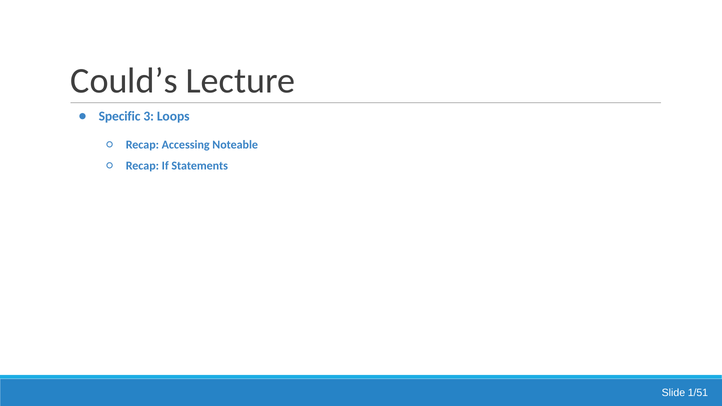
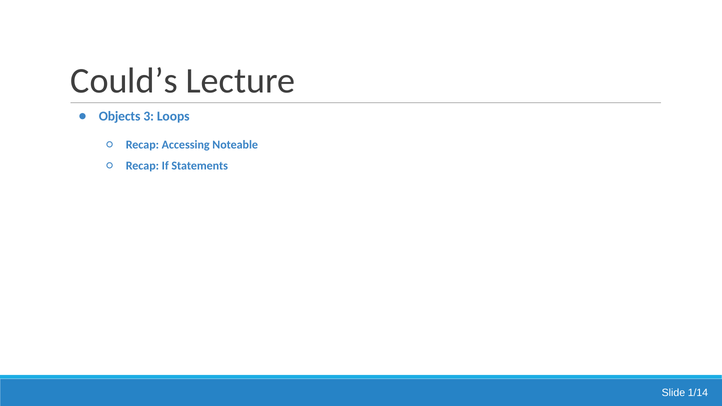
Specific: Specific -> Objects
1/51: 1/51 -> 1/14
